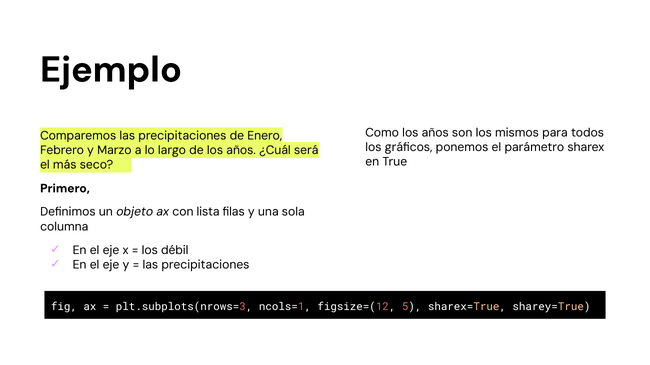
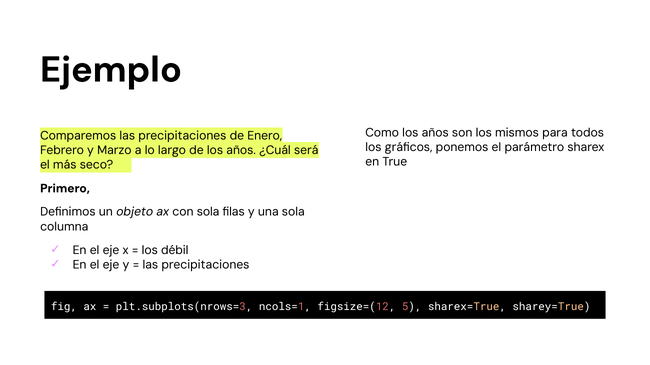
con lista: lista -> sola
